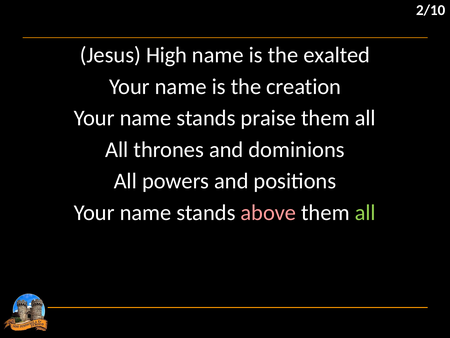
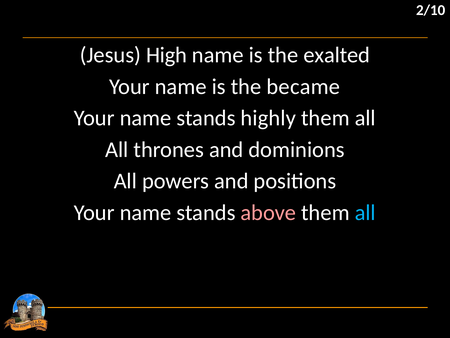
creation: creation -> became
praise: praise -> highly
all at (365, 212) colour: light green -> light blue
